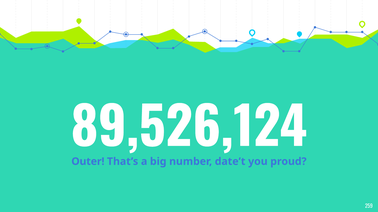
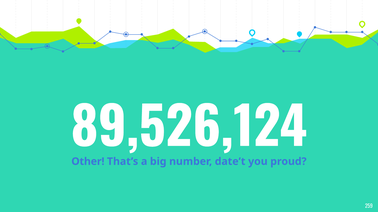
Outer: Outer -> Other
